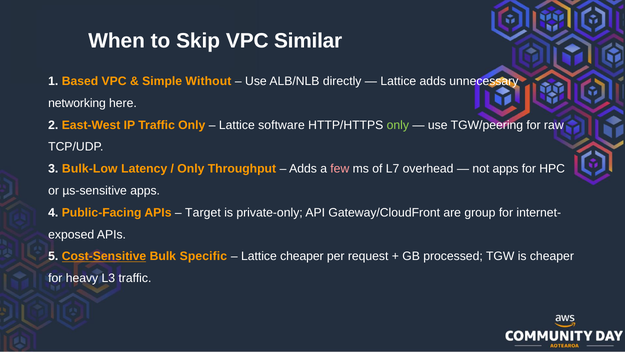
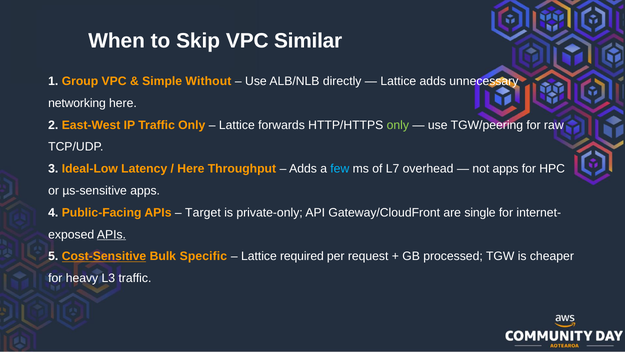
Based: Based -> Group
software: software -> forwards
Bulk-Low: Bulk-Low -> Ideal-Low
Only at (191, 169): Only -> Here
few colour: pink -> light blue
group: group -> single
APIs at (111, 234) underline: none -> present
Lattice cheaper: cheaper -> required
